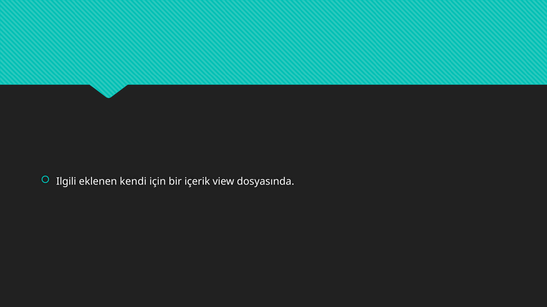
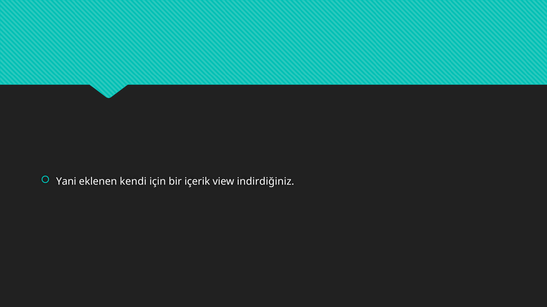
Ilgili: Ilgili -> Yani
dosyasında: dosyasında -> indirdiğiniz
